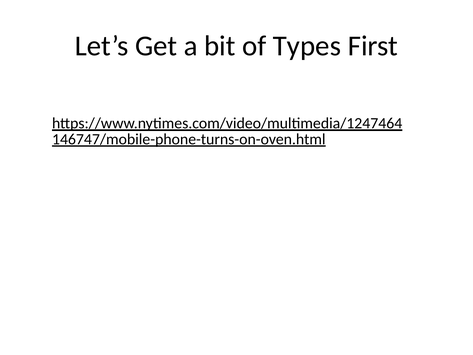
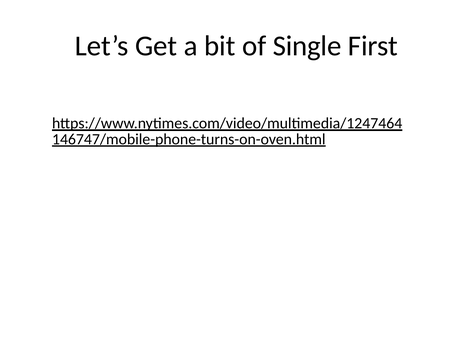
Types: Types -> Single
